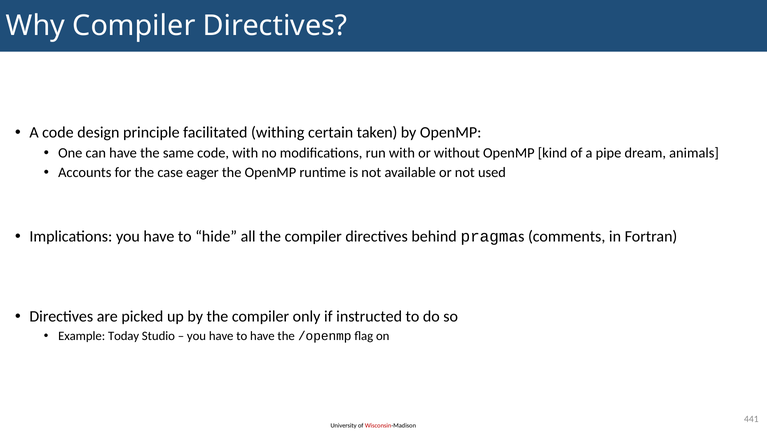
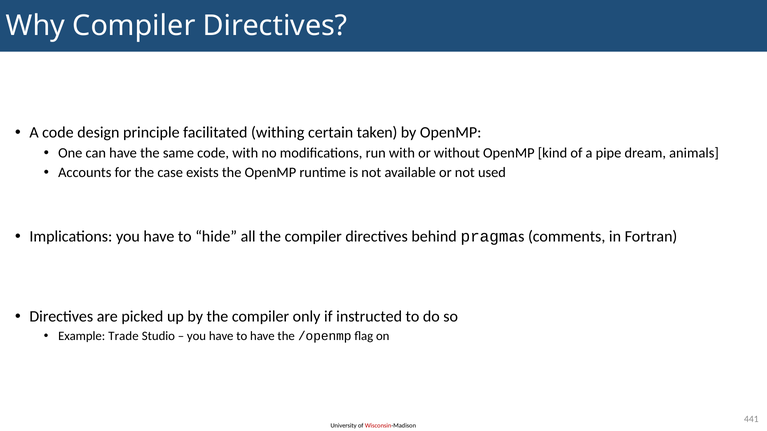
eager: eager -> exists
Today: Today -> Trade
